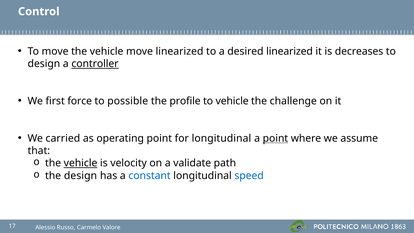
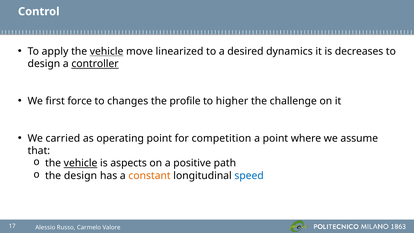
To move: move -> apply
vehicle at (107, 51) underline: none -> present
desired linearized: linearized -> dynamics
possible: possible -> changes
to vehicle: vehicle -> higher
for longitudinal: longitudinal -> competition
point at (275, 138) underline: present -> none
velocity: velocity -> aspects
validate: validate -> positive
constant colour: blue -> orange
